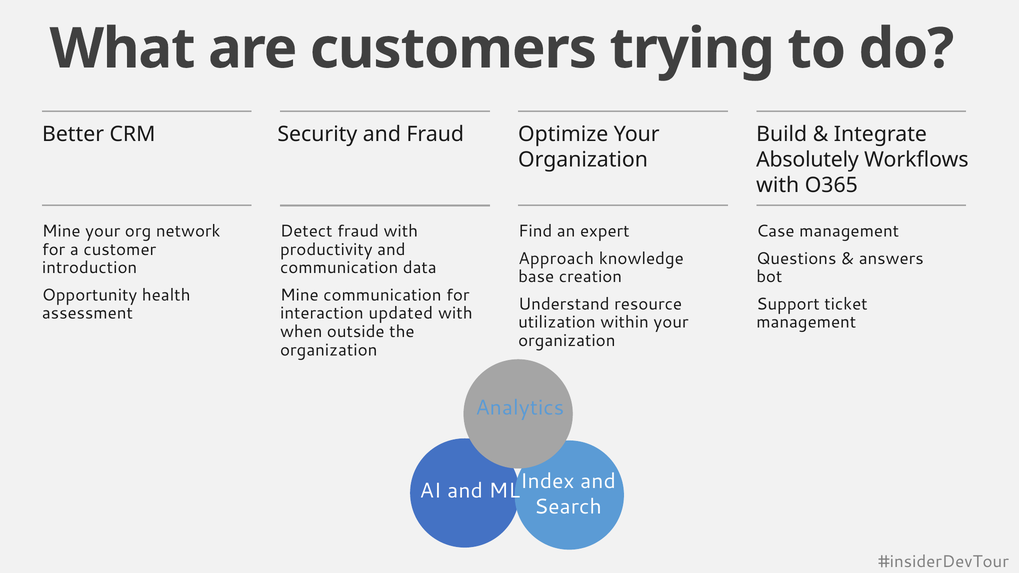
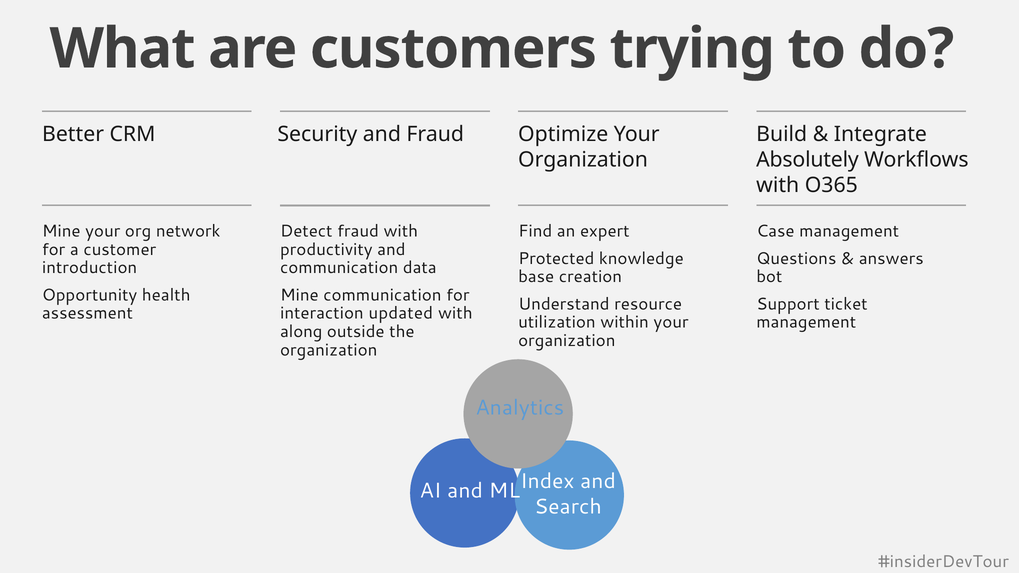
Approach: Approach -> Protected
when: when -> along
